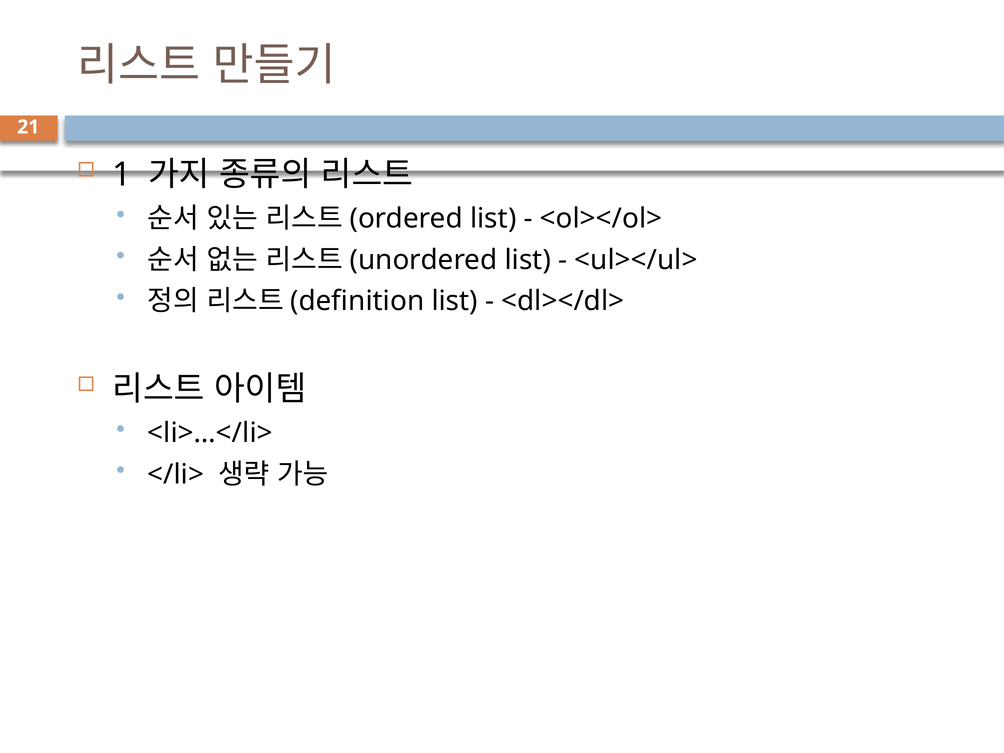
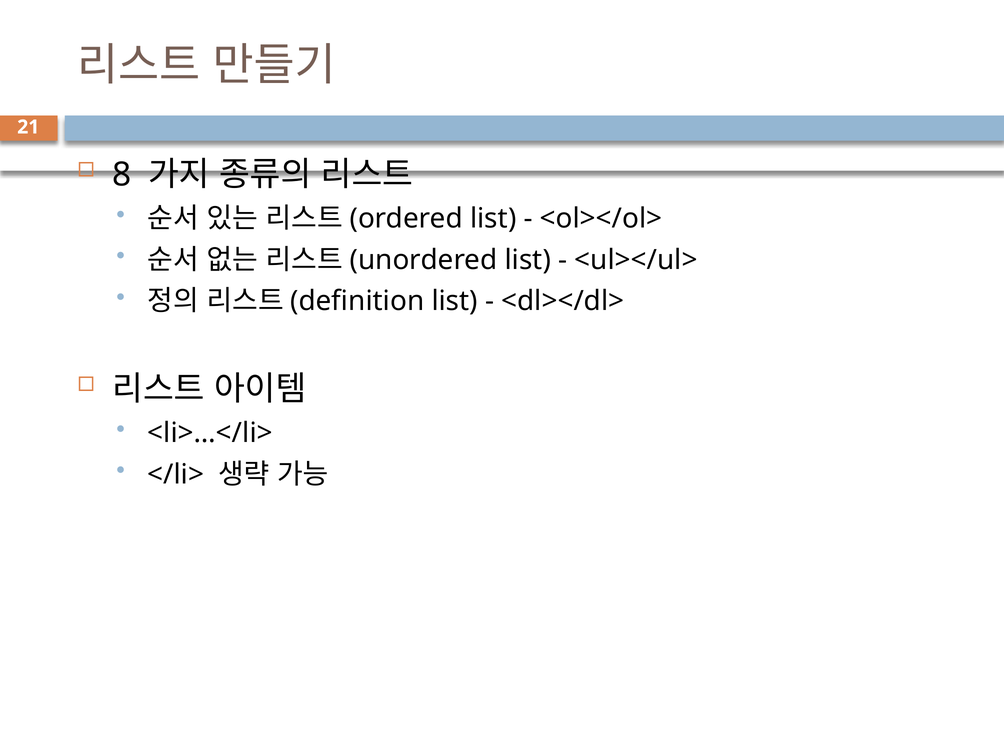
1: 1 -> 8
